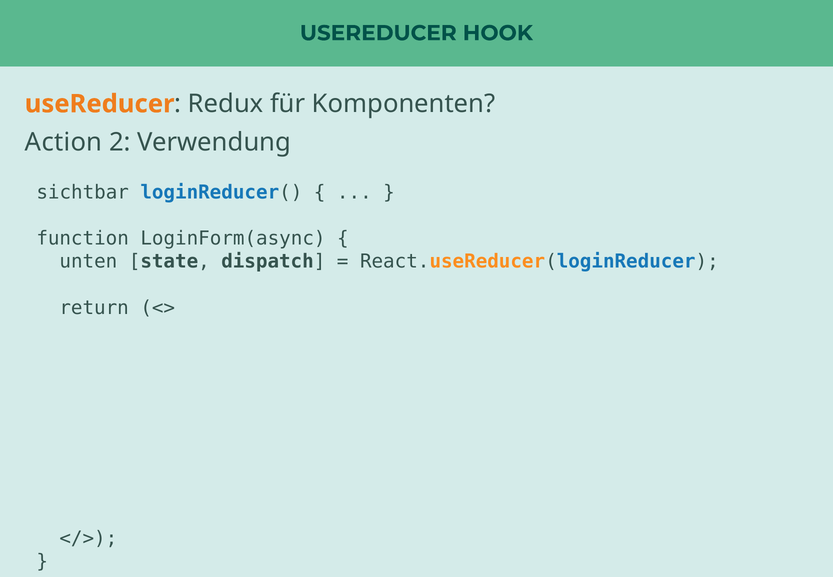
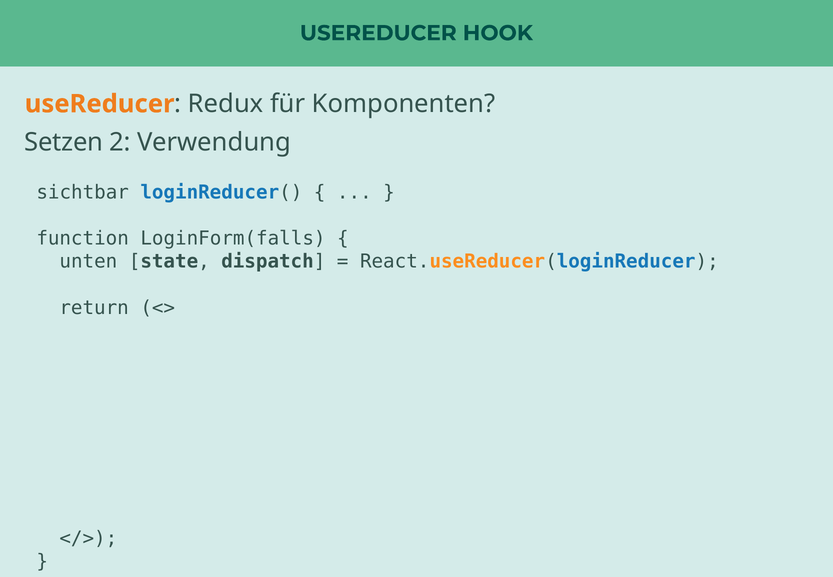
Action: Action -> Setzen
LoginForm(async: LoginForm(async -> LoginForm(falls
